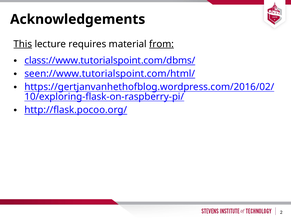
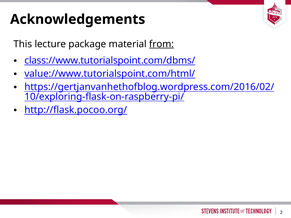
This underline: present -> none
requires: requires -> package
seen://www.tutorialspoint.com/html/: seen://www.tutorialspoint.com/html/ -> value://www.tutorialspoint.com/html/
